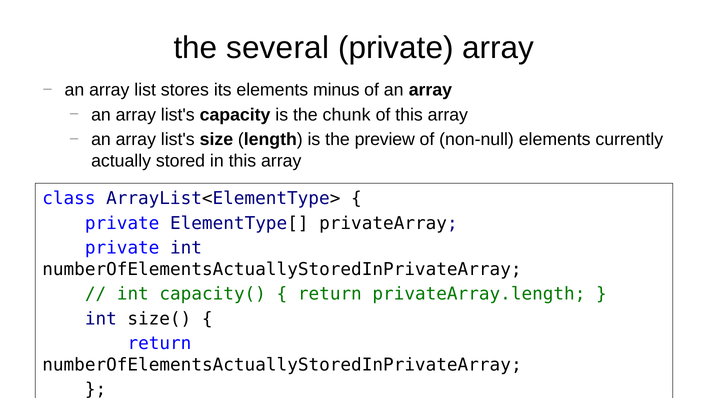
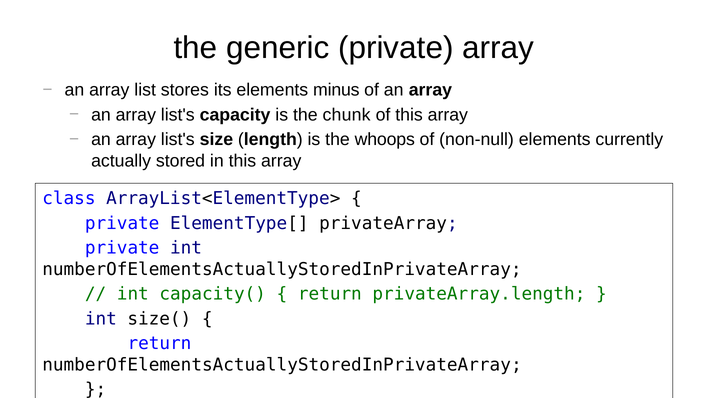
several: several -> generic
preview: preview -> whoops
